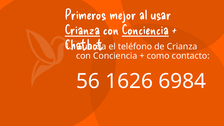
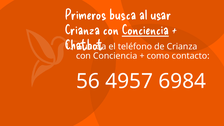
mejor: mejor -> busca
Crianza at (82, 30) underline: present -> none
1626: 1626 -> 4957
